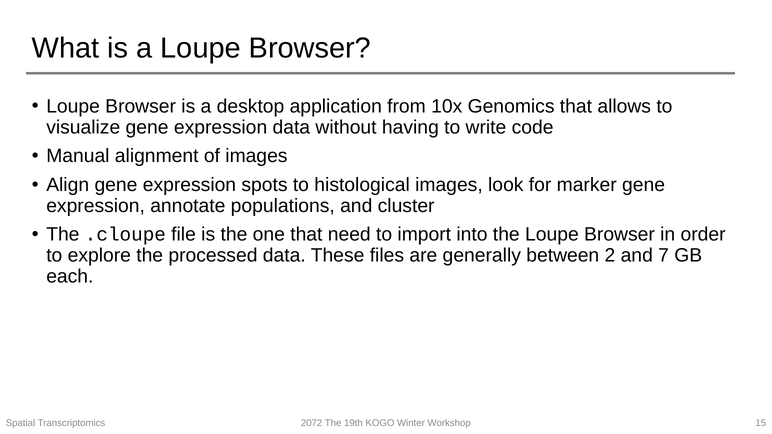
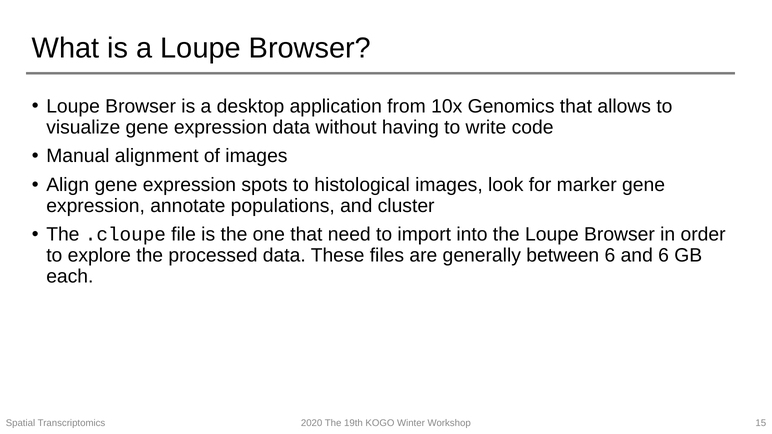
between 2: 2 -> 6
and 7: 7 -> 6
2072: 2072 -> 2020
